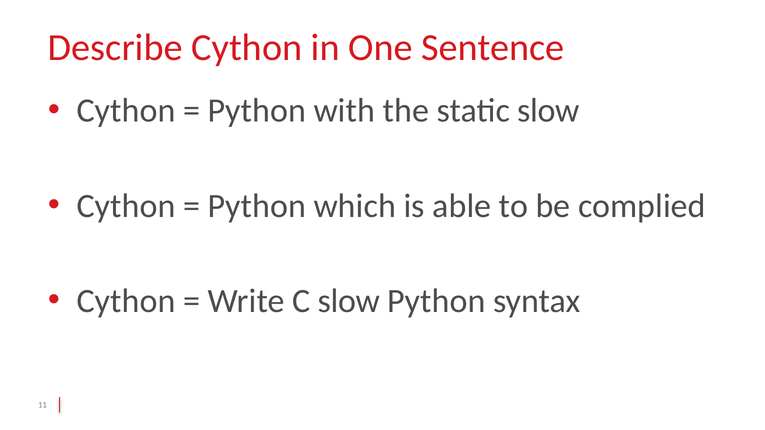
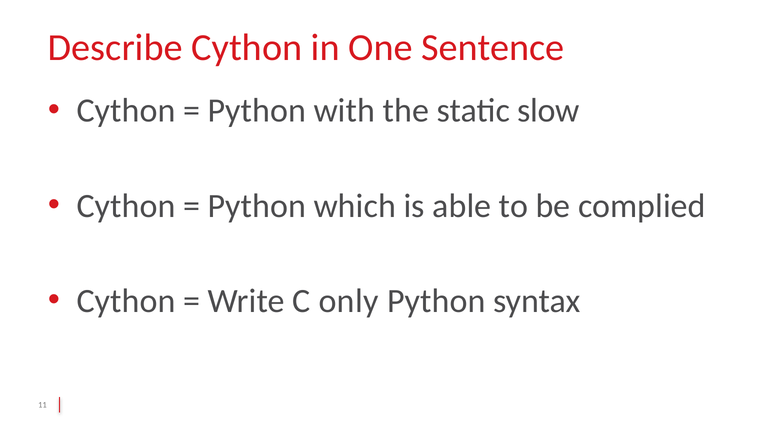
C slow: slow -> only
